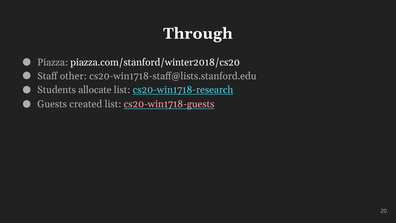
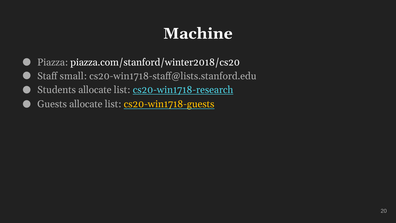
Through: Through -> Machine
other: other -> small
Guests created: created -> allocate
cs20-win1718-guests colour: pink -> yellow
